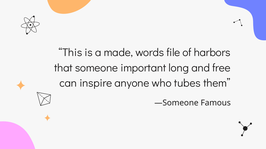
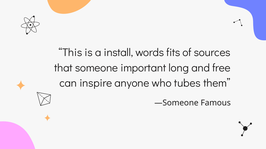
made: made -> install
file: file -> fits
harbors: harbors -> sources
